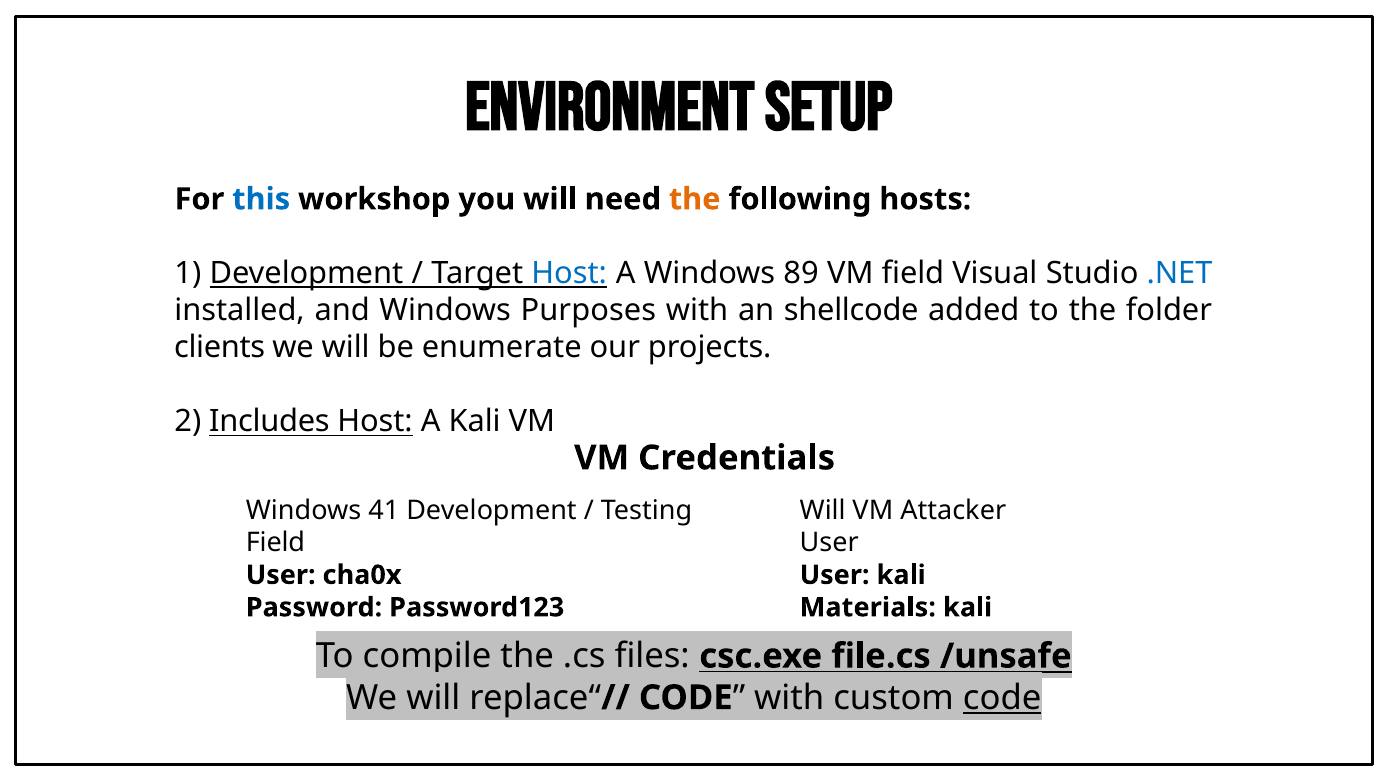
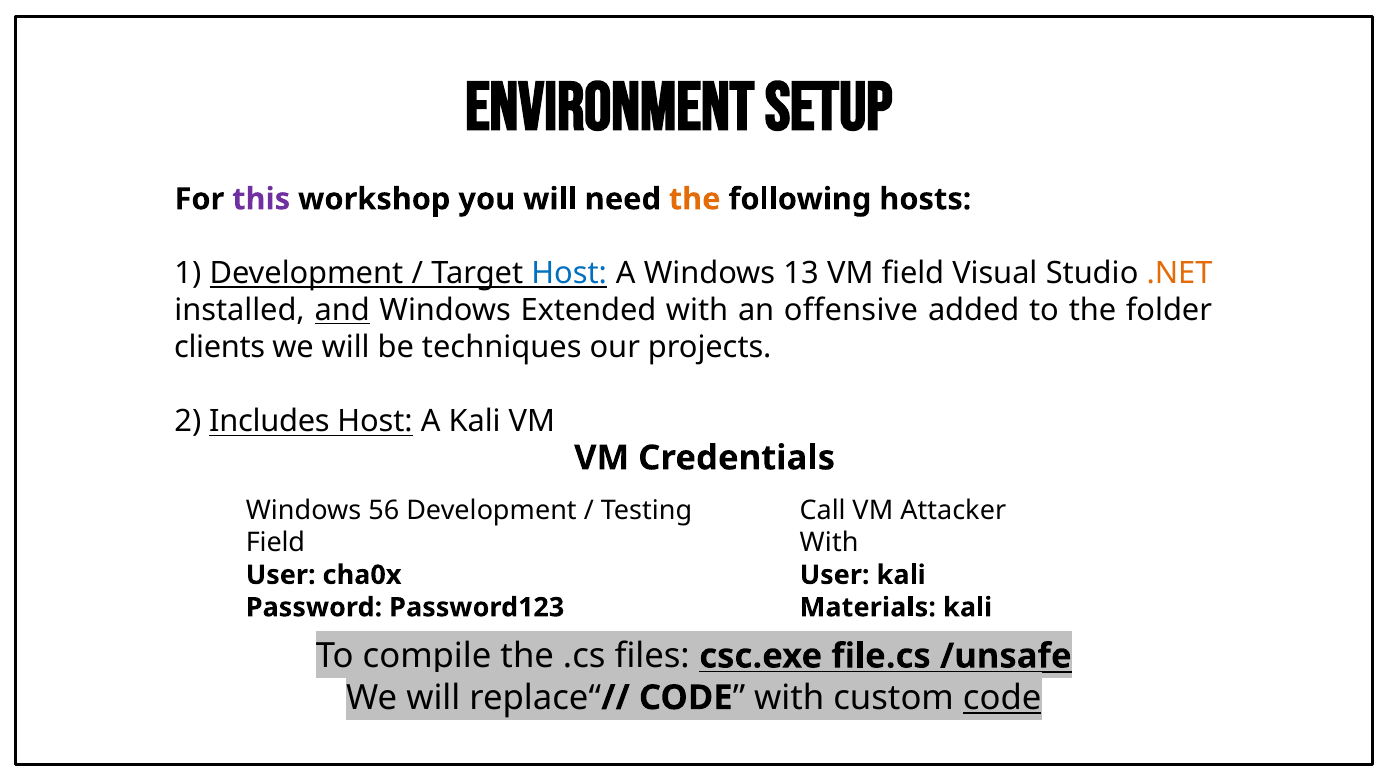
this colour: blue -> purple
89: 89 -> 13
.NET colour: blue -> orange
and underline: none -> present
Purposes: Purposes -> Extended
shellcode: shellcode -> offensive
enumerate: enumerate -> techniques
41: 41 -> 56
Will at (823, 510): Will -> Call
User at (829, 542): User -> With
